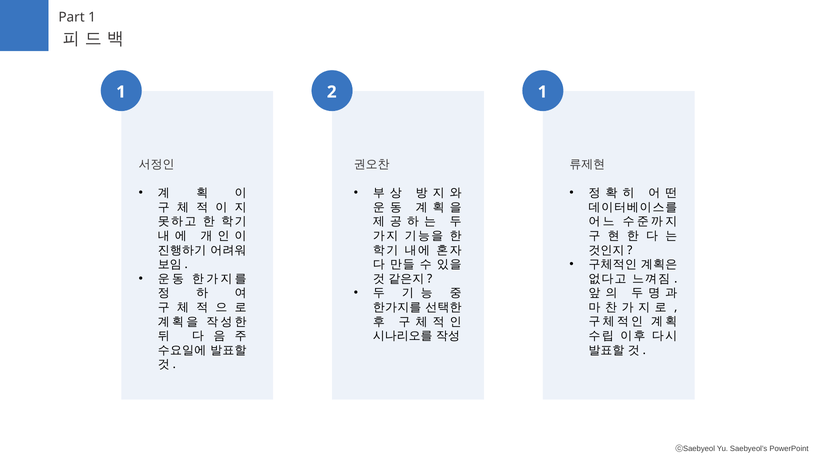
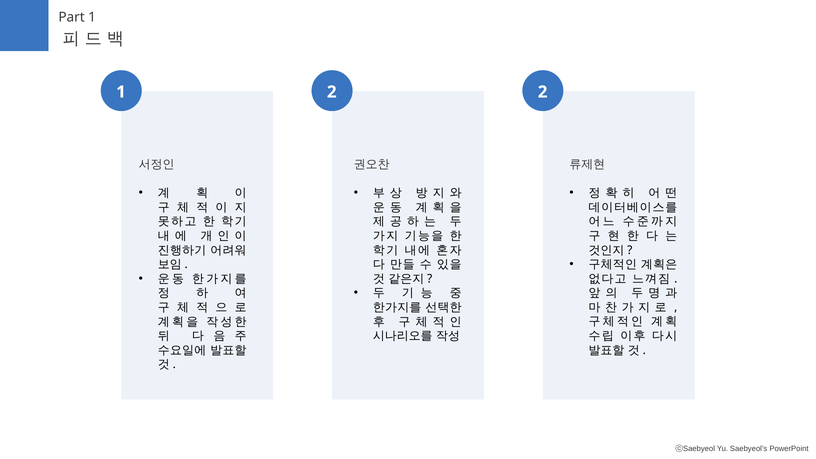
2 1: 1 -> 2
